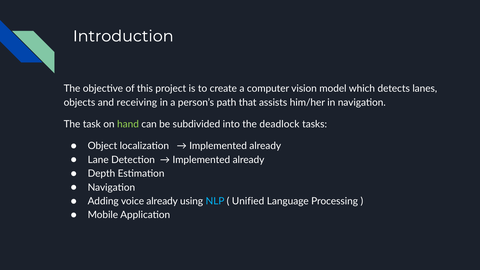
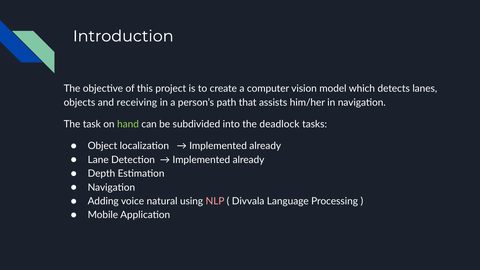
voice already: already -> natural
NLP colour: light blue -> pink
Unified: Unified -> Divvala
